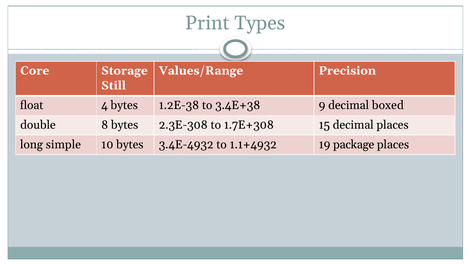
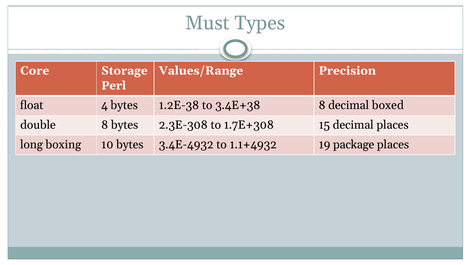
Print: Print -> Must
Still: Still -> Perl
3.4E+38 9: 9 -> 8
simple: simple -> boxing
